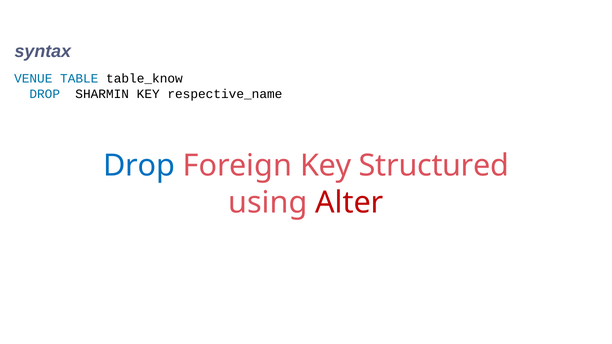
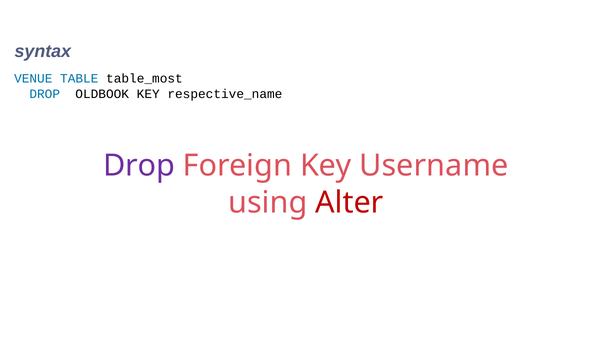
table_know: table_know -> table_most
SHARMIN: SHARMIN -> OLDBOOK
Drop at (139, 166) colour: blue -> purple
Structured: Structured -> Username
